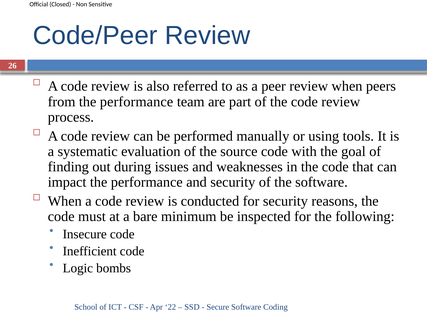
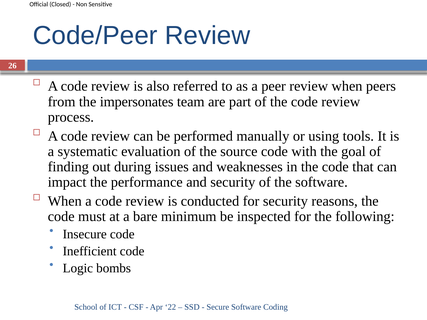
from the performance: performance -> impersonates
